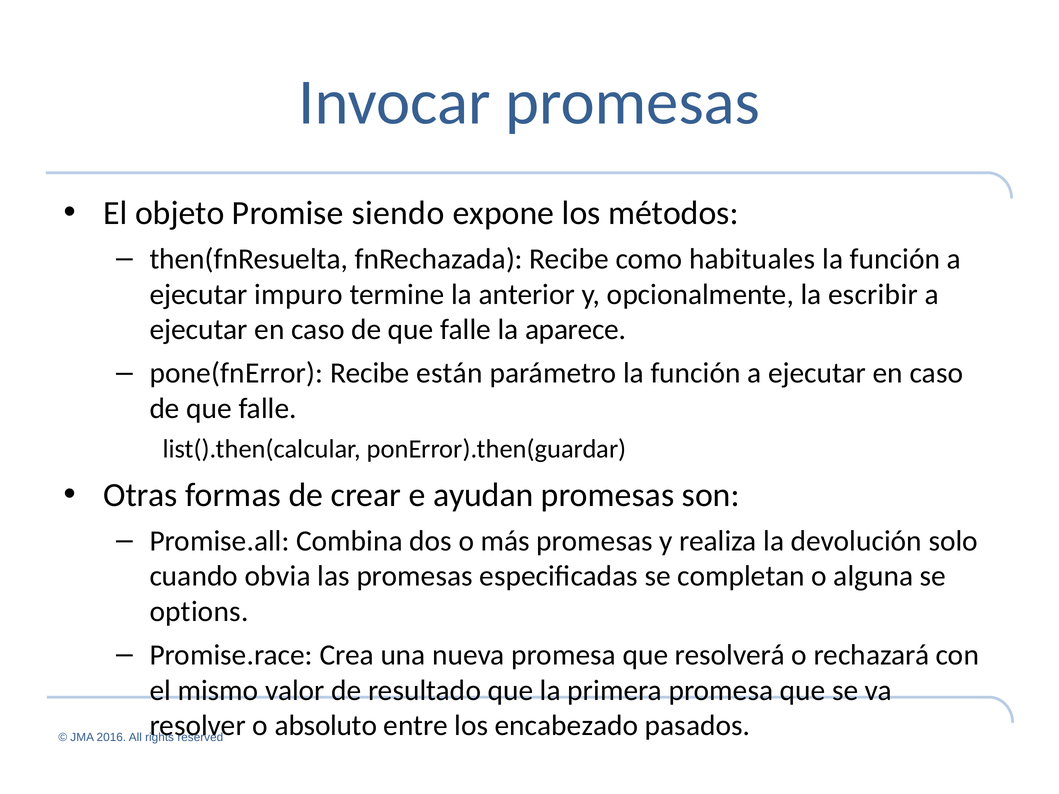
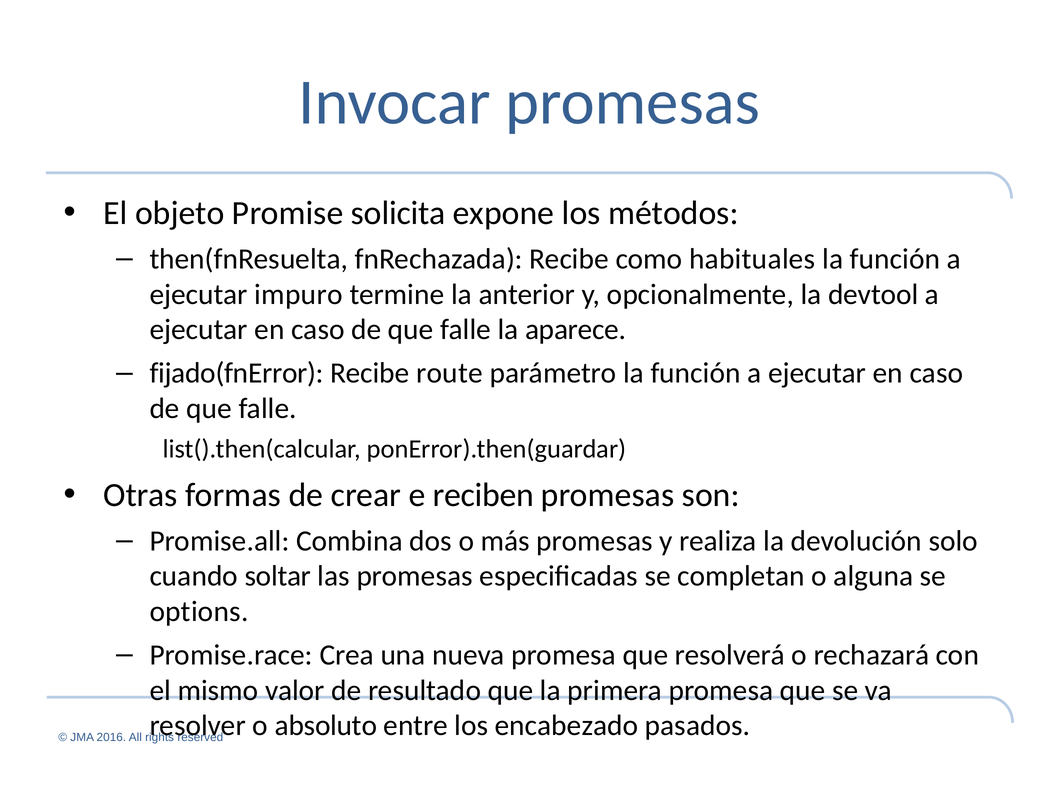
siendo: siendo -> solicita
escribir: escribir -> devtool
pone(fnError: pone(fnError -> fijado(fnError
están: están -> route
ayudan: ayudan -> reciben
obvia: obvia -> soltar
